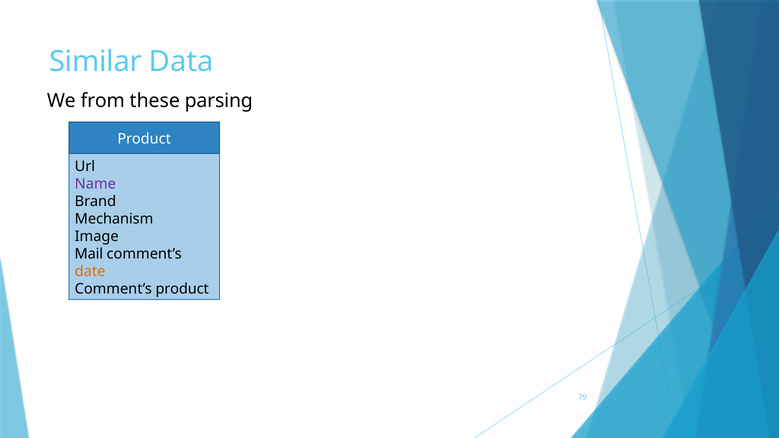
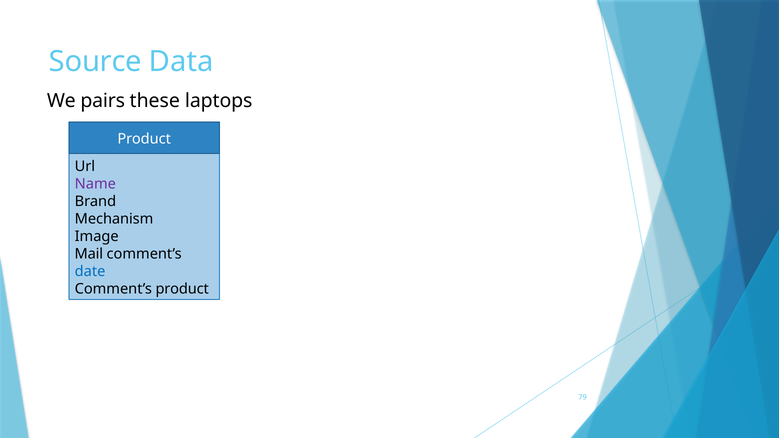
Similar: Similar -> Source
from: from -> pairs
parsing: parsing -> laptops
date colour: orange -> blue
